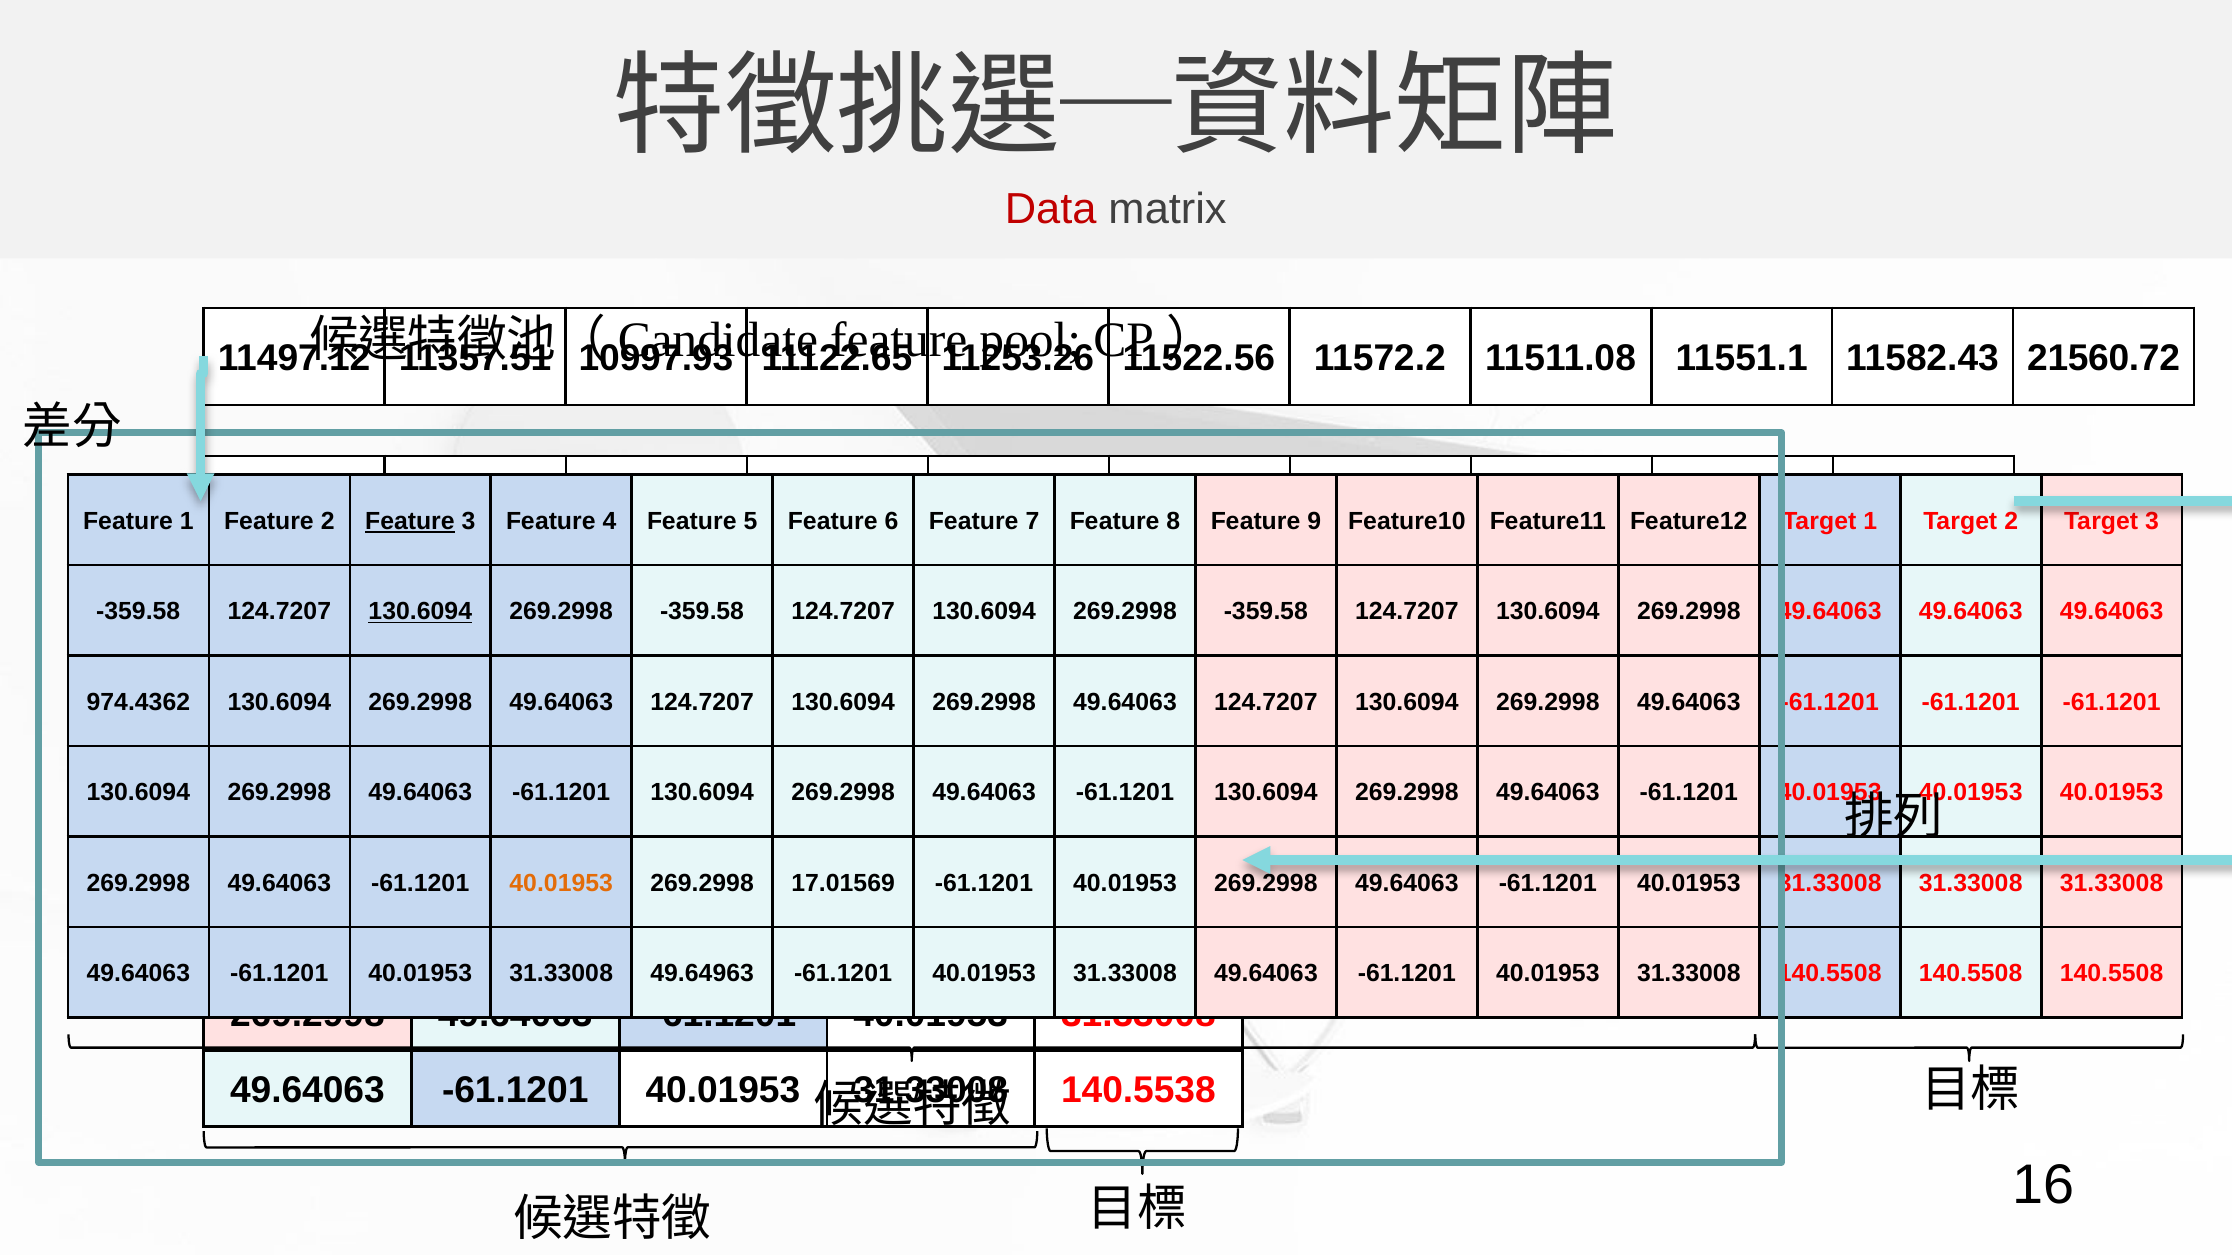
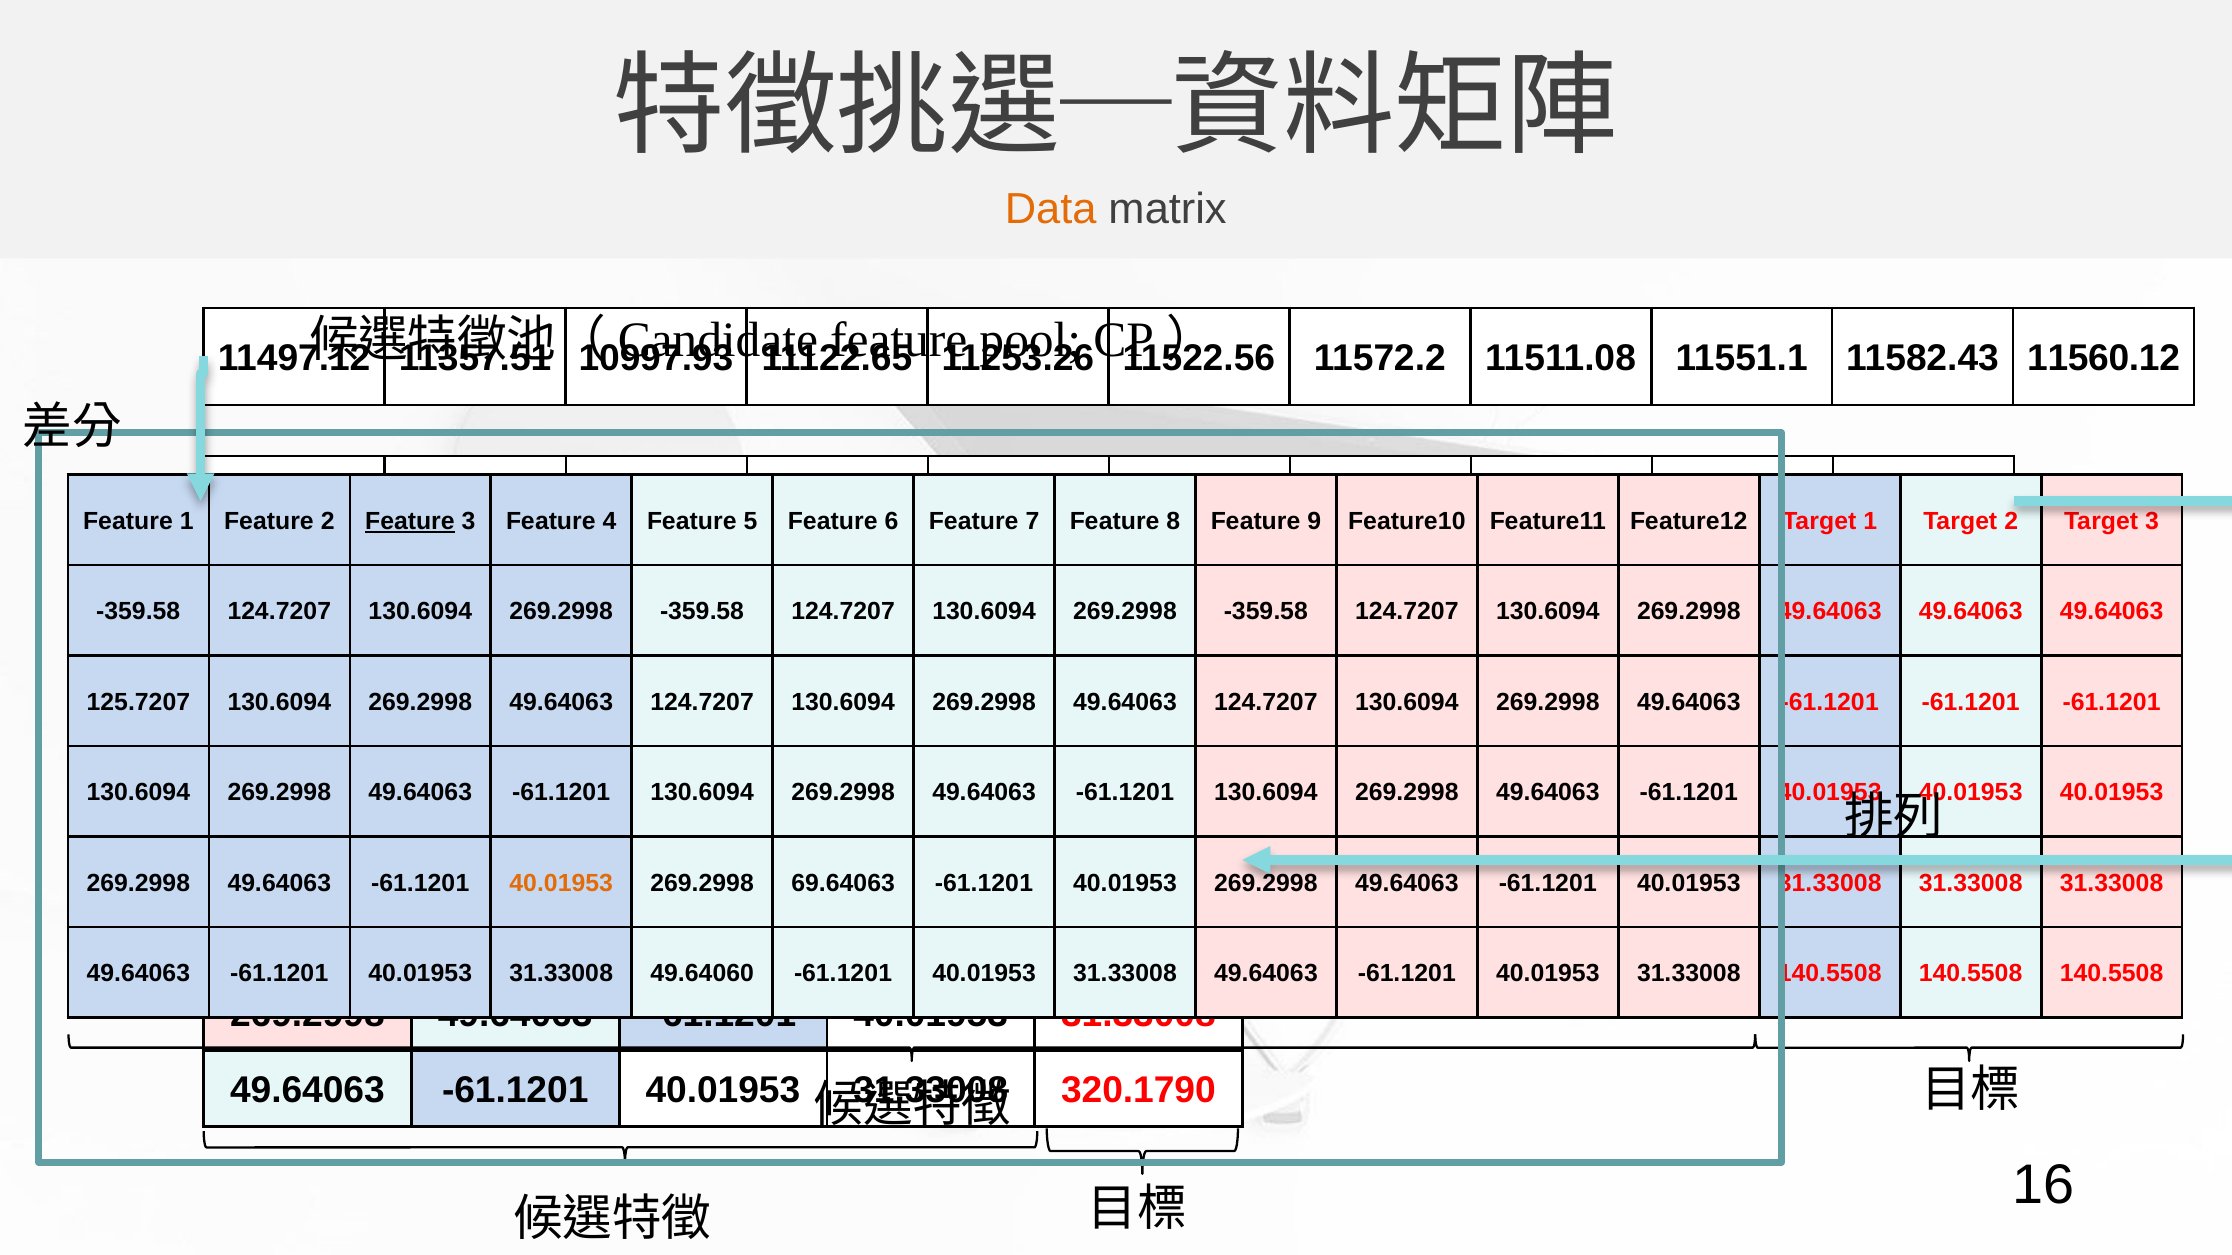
Data colour: red -> orange
21560.72: 21560.72 -> 11560.12
130.6094 at (420, 612) underline: present -> none
974.4362: 974.4362 -> 125.7207
17.01569: 17.01569 -> 69.64063
49.64963: 49.64963 -> 49.64060
140.5538: 140.5538 -> 320.1790
